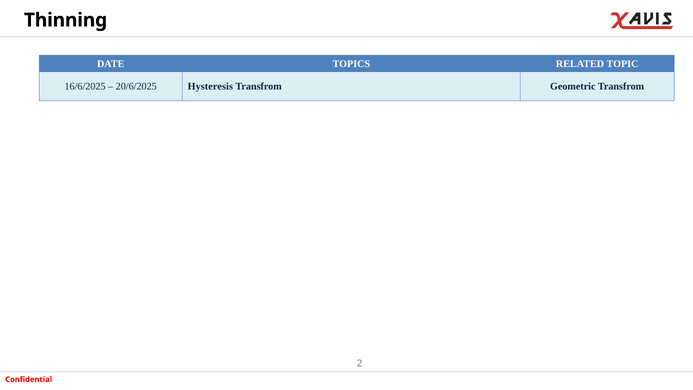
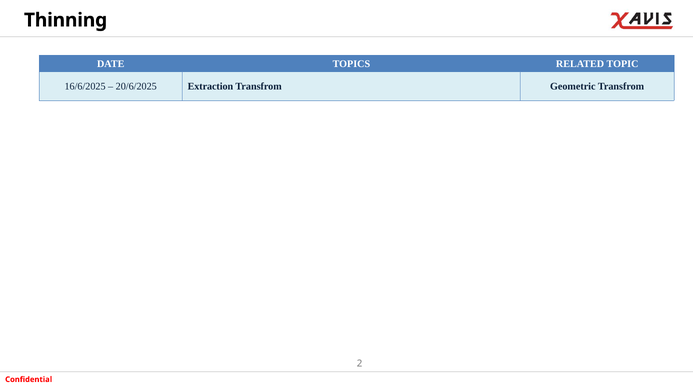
Hysteresis: Hysteresis -> Extraction
